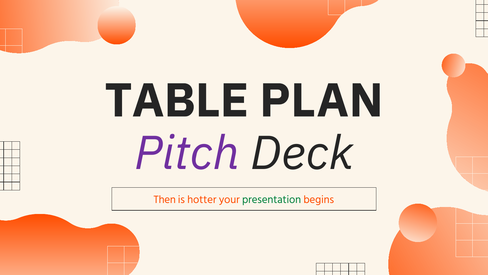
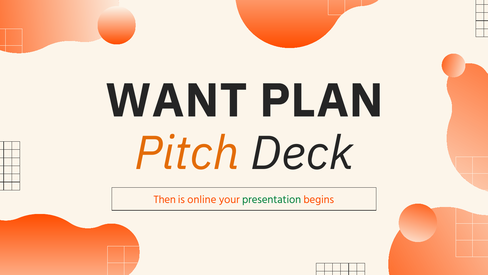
TABLE: TABLE -> WANT
Pitch colour: purple -> orange
hotter: hotter -> online
